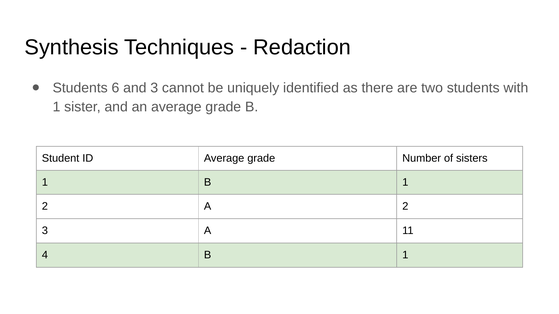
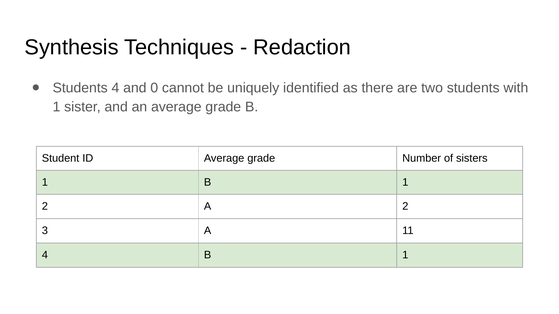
Students 6: 6 -> 4
and 3: 3 -> 0
